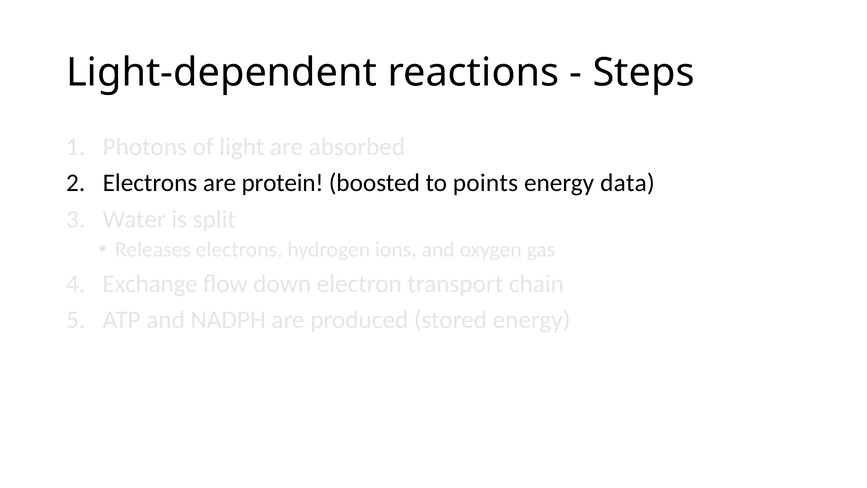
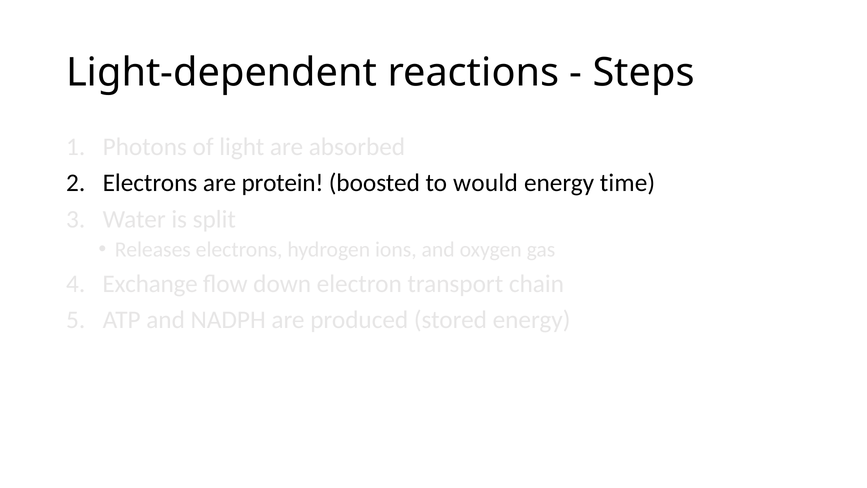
points: points -> would
data: data -> time
